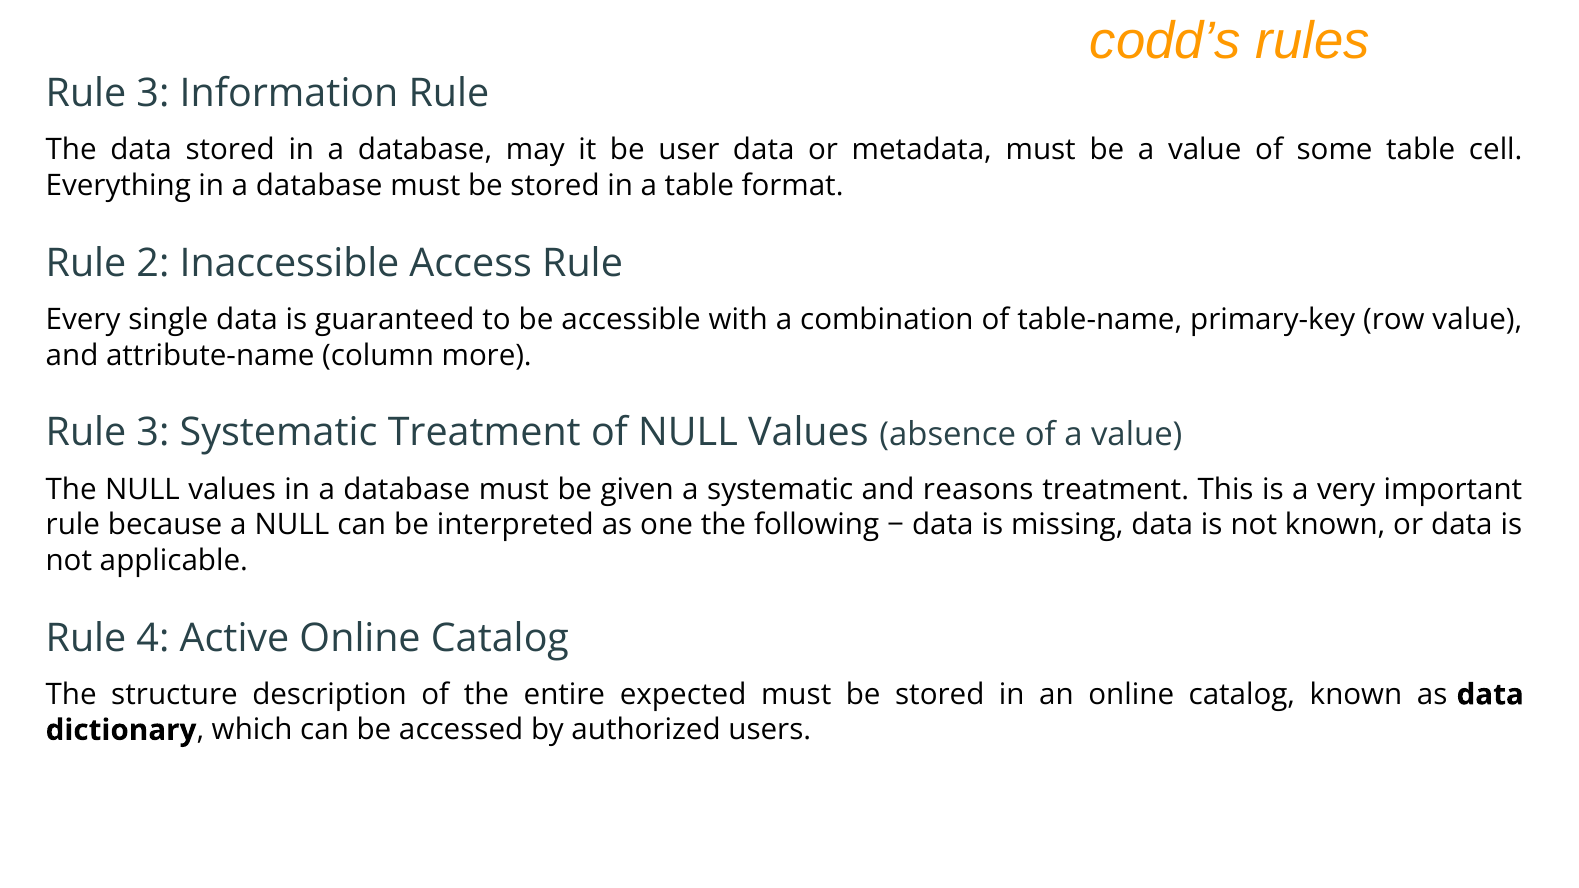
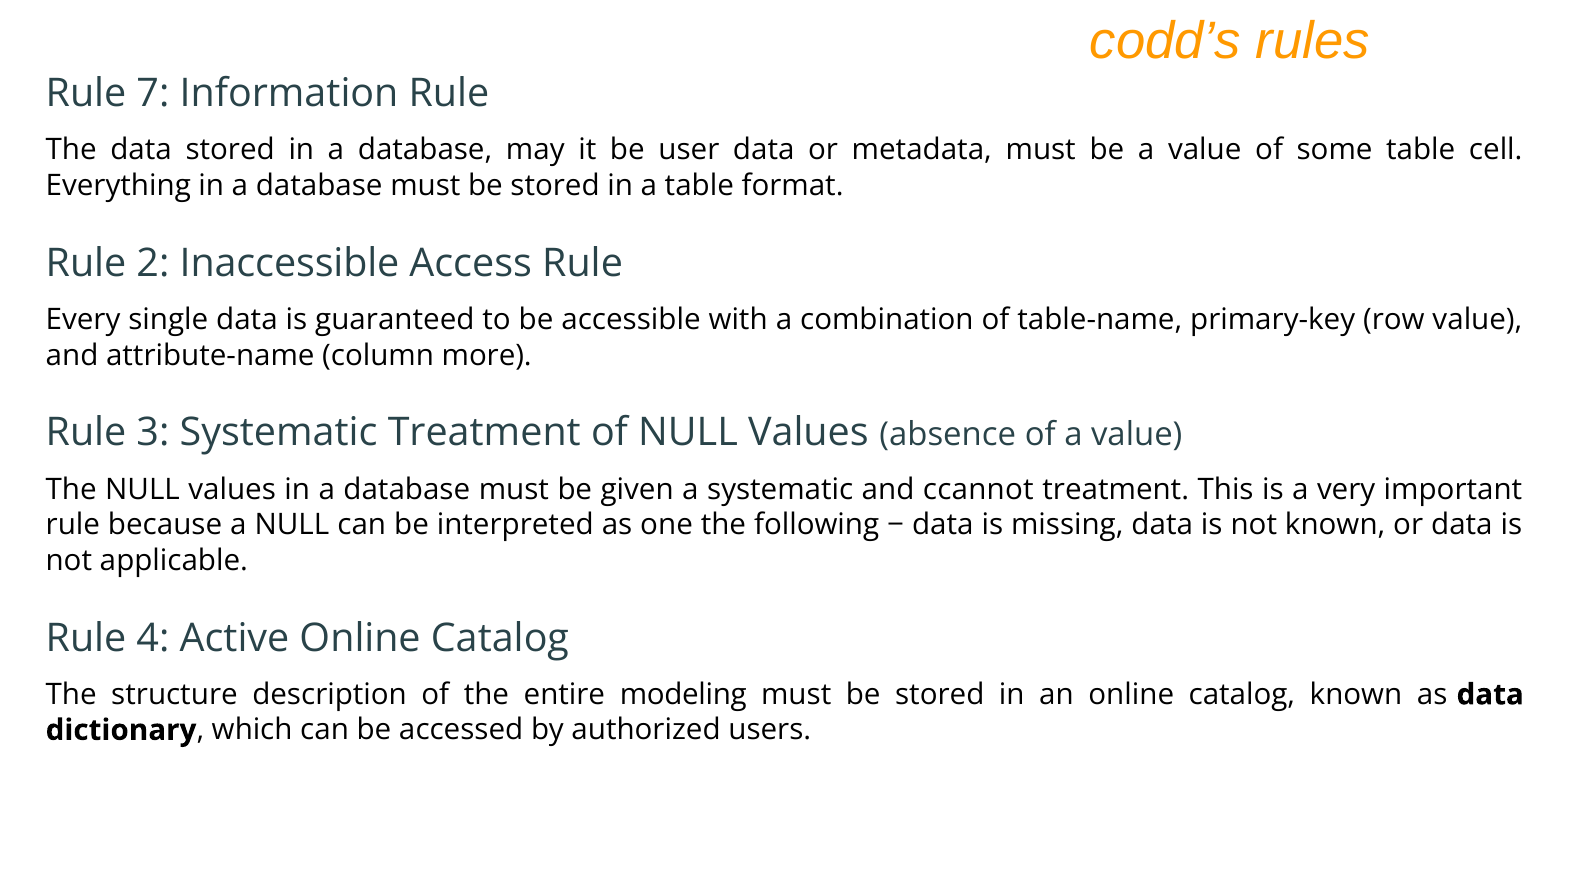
3 at (153, 94): 3 -> 7
reasons: reasons -> ccannot
expected: expected -> modeling
